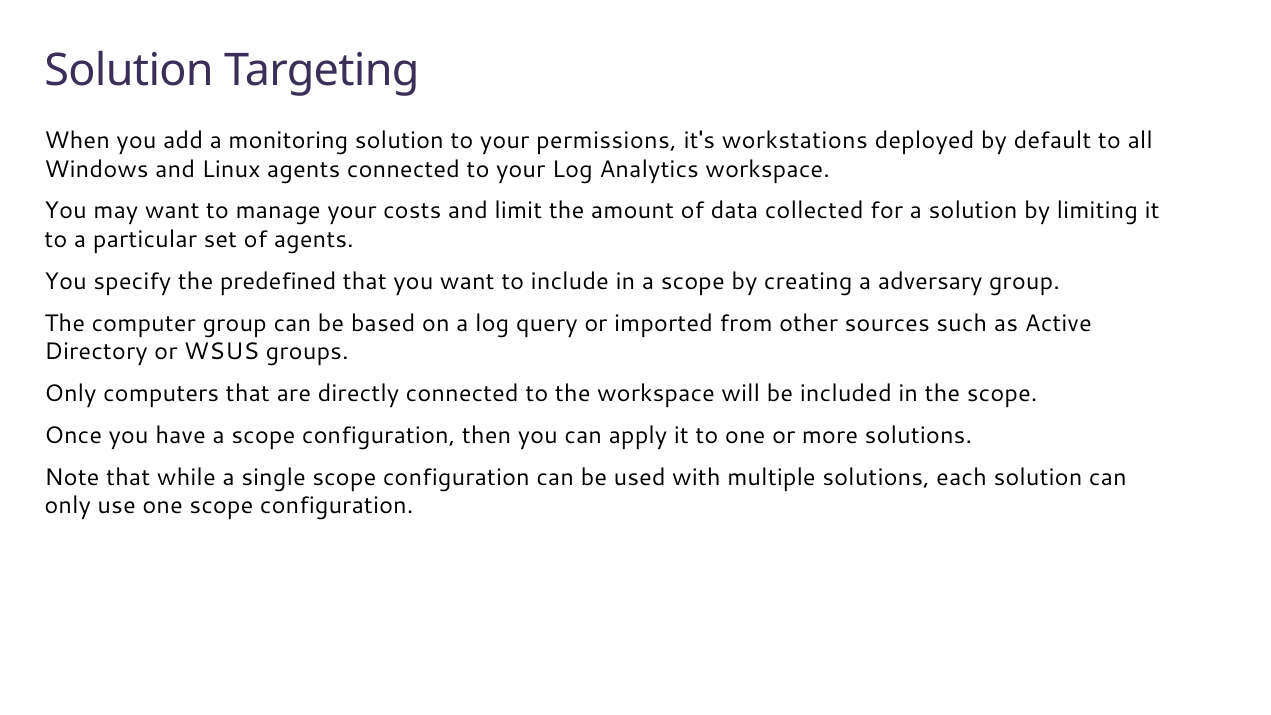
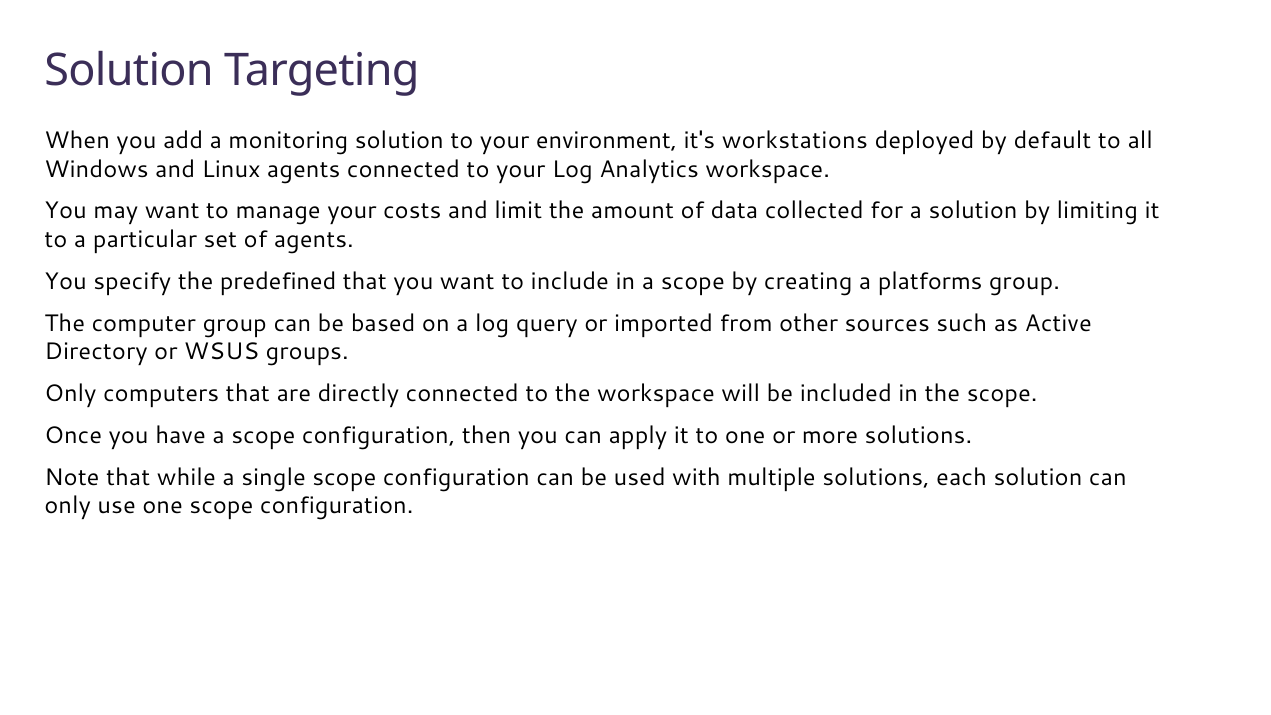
permissions: permissions -> environment
adversary: adversary -> platforms
